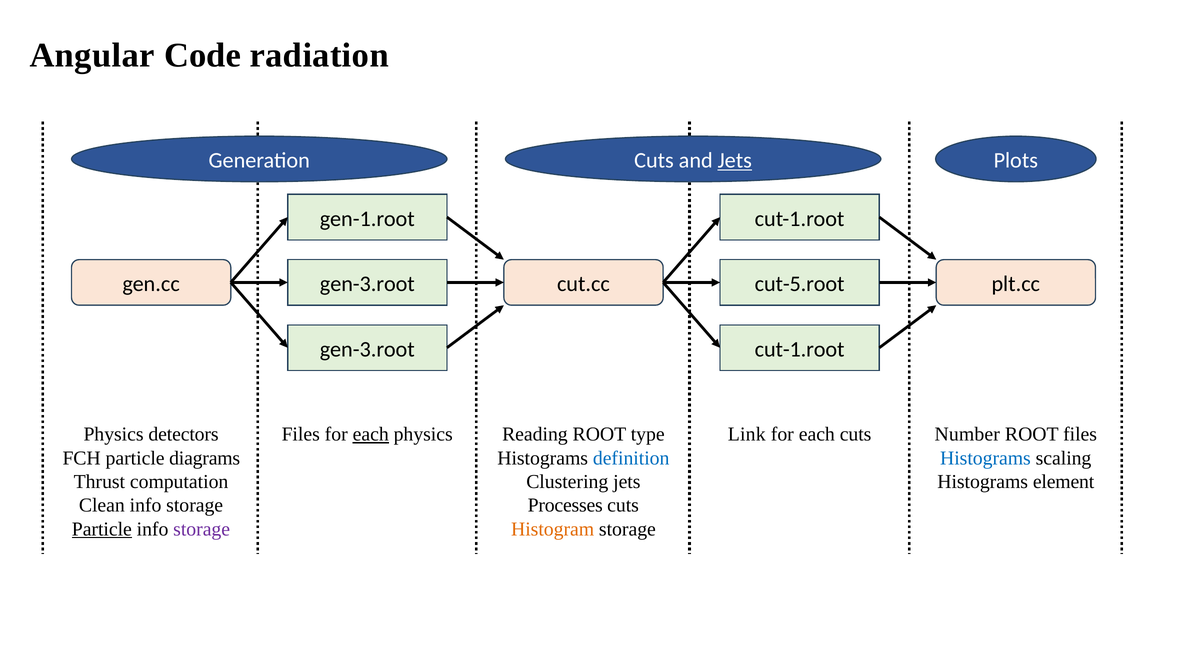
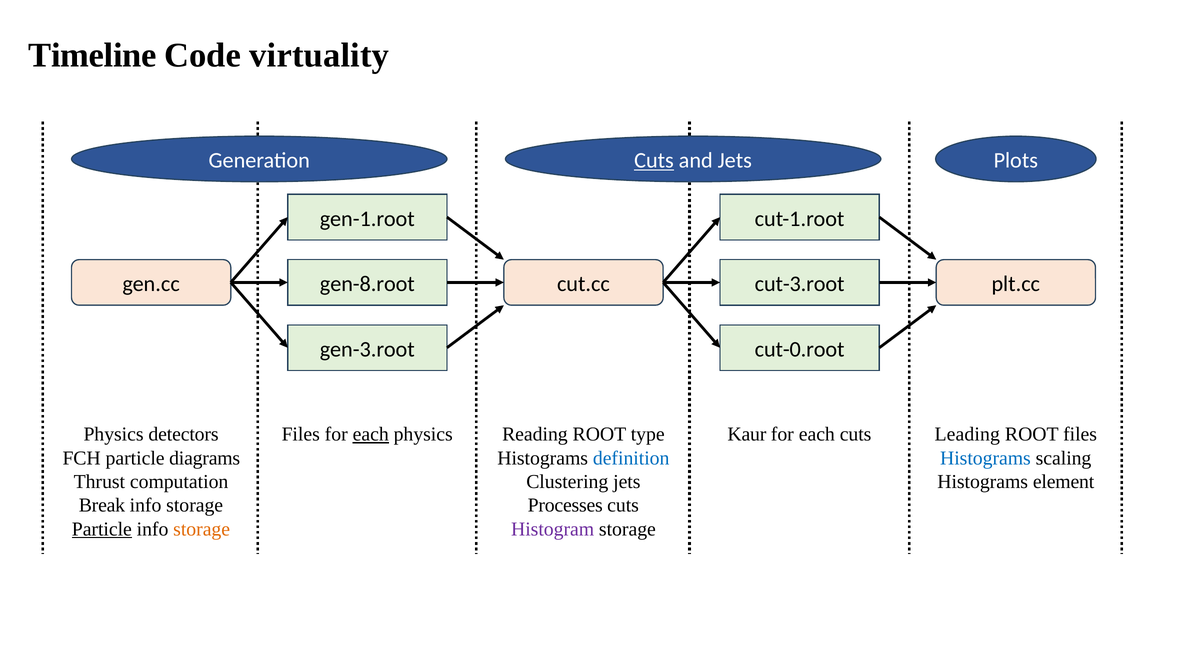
Angular: Angular -> Timeline
radiation: radiation -> virtuality
Cuts at (654, 161) underline: none -> present
Jets at (735, 161) underline: present -> none
gen-3.root at (367, 284): gen-3.root -> gen-8.root
cut-5.root: cut-5.root -> cut-3.root
cut-1.root at (800, 349): cut-1.root -> cut-0.root
Link: Link -> Kaur
Number: Number -> Leading
Clean: Clean -> Break
storage at (202, 529) colour: purple -> orange
Histogram colour: orange -> purple
